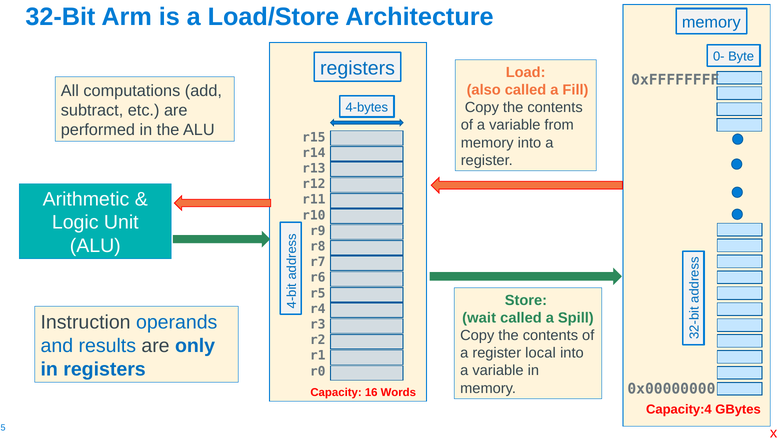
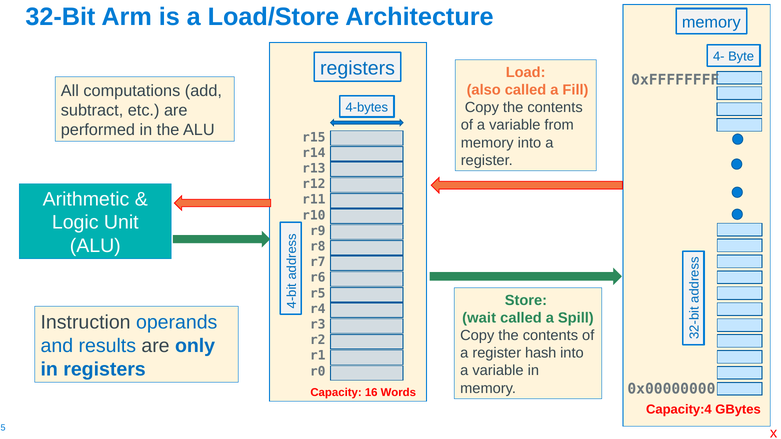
0-: 0- -> 4-
local: local -> hash
